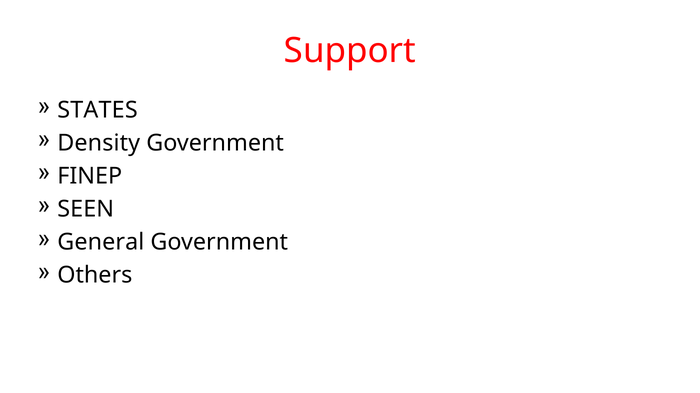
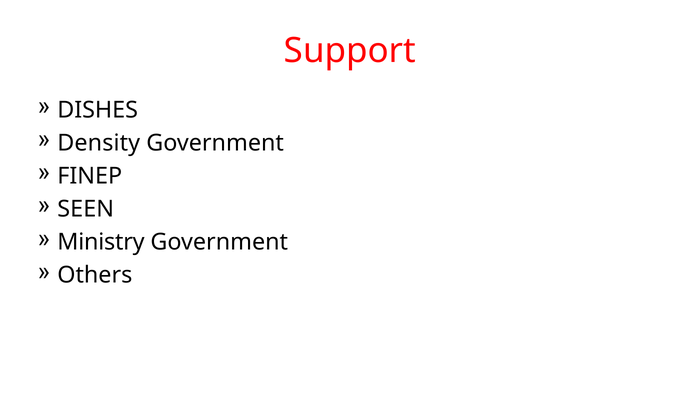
STATES: STATES -> DISHES
General: General -> Ministry
